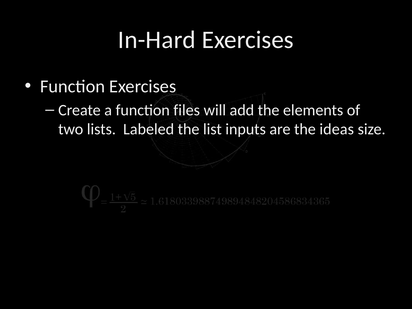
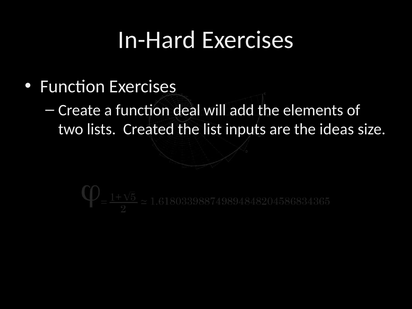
files: files -> deal
Labeled: Labeled -> Created
